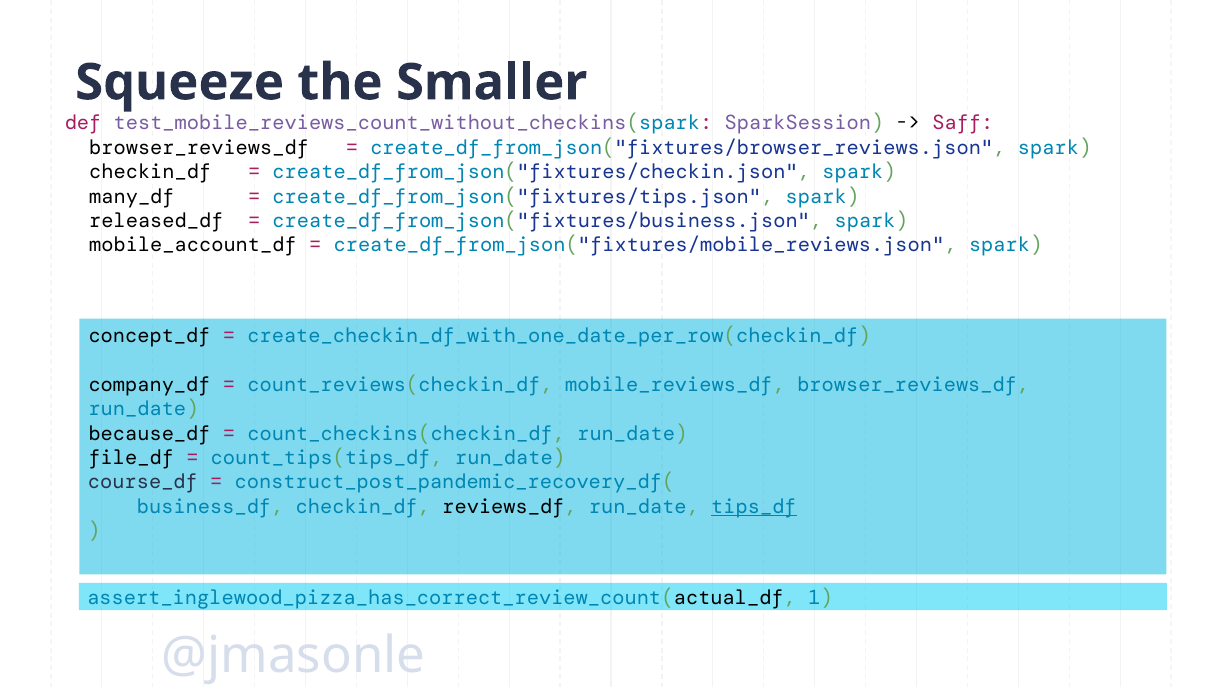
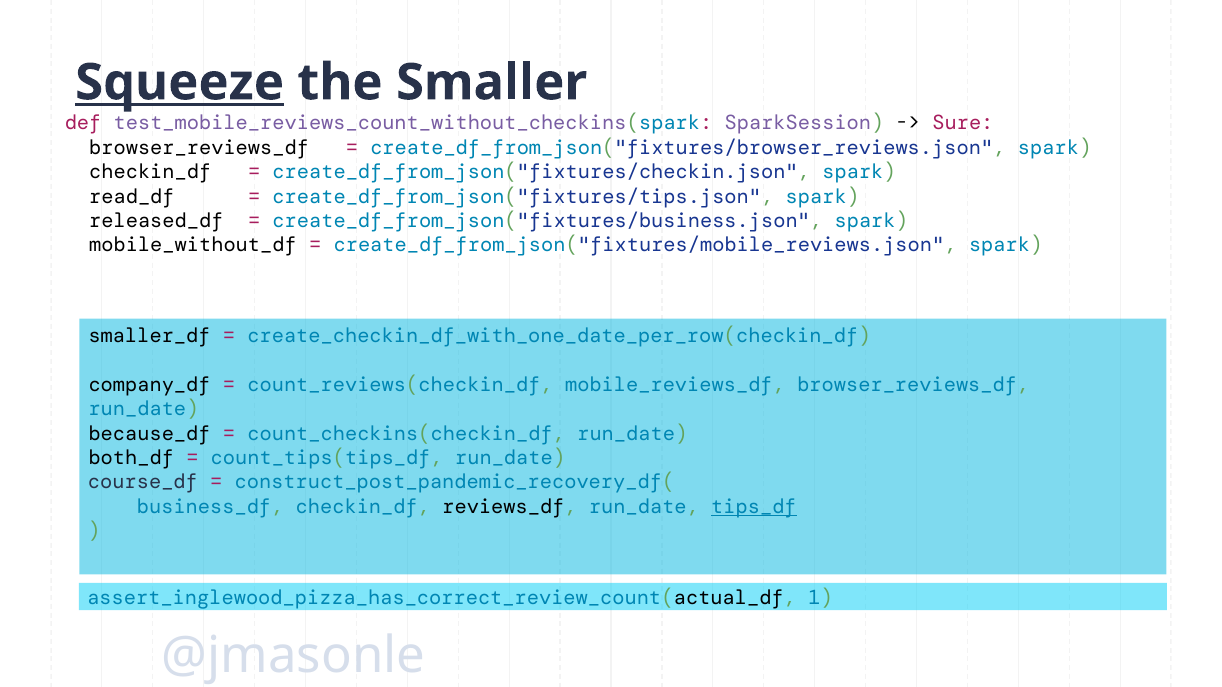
Squeeze underline: none -> present
Saff: Saff -> Sure
many_df: many_df -> read_df
mobile_account_df: mobile_account_df -> mobile_without_df
concept_df: concept_df -> smaller_df
file_df: file_df -> both_df
